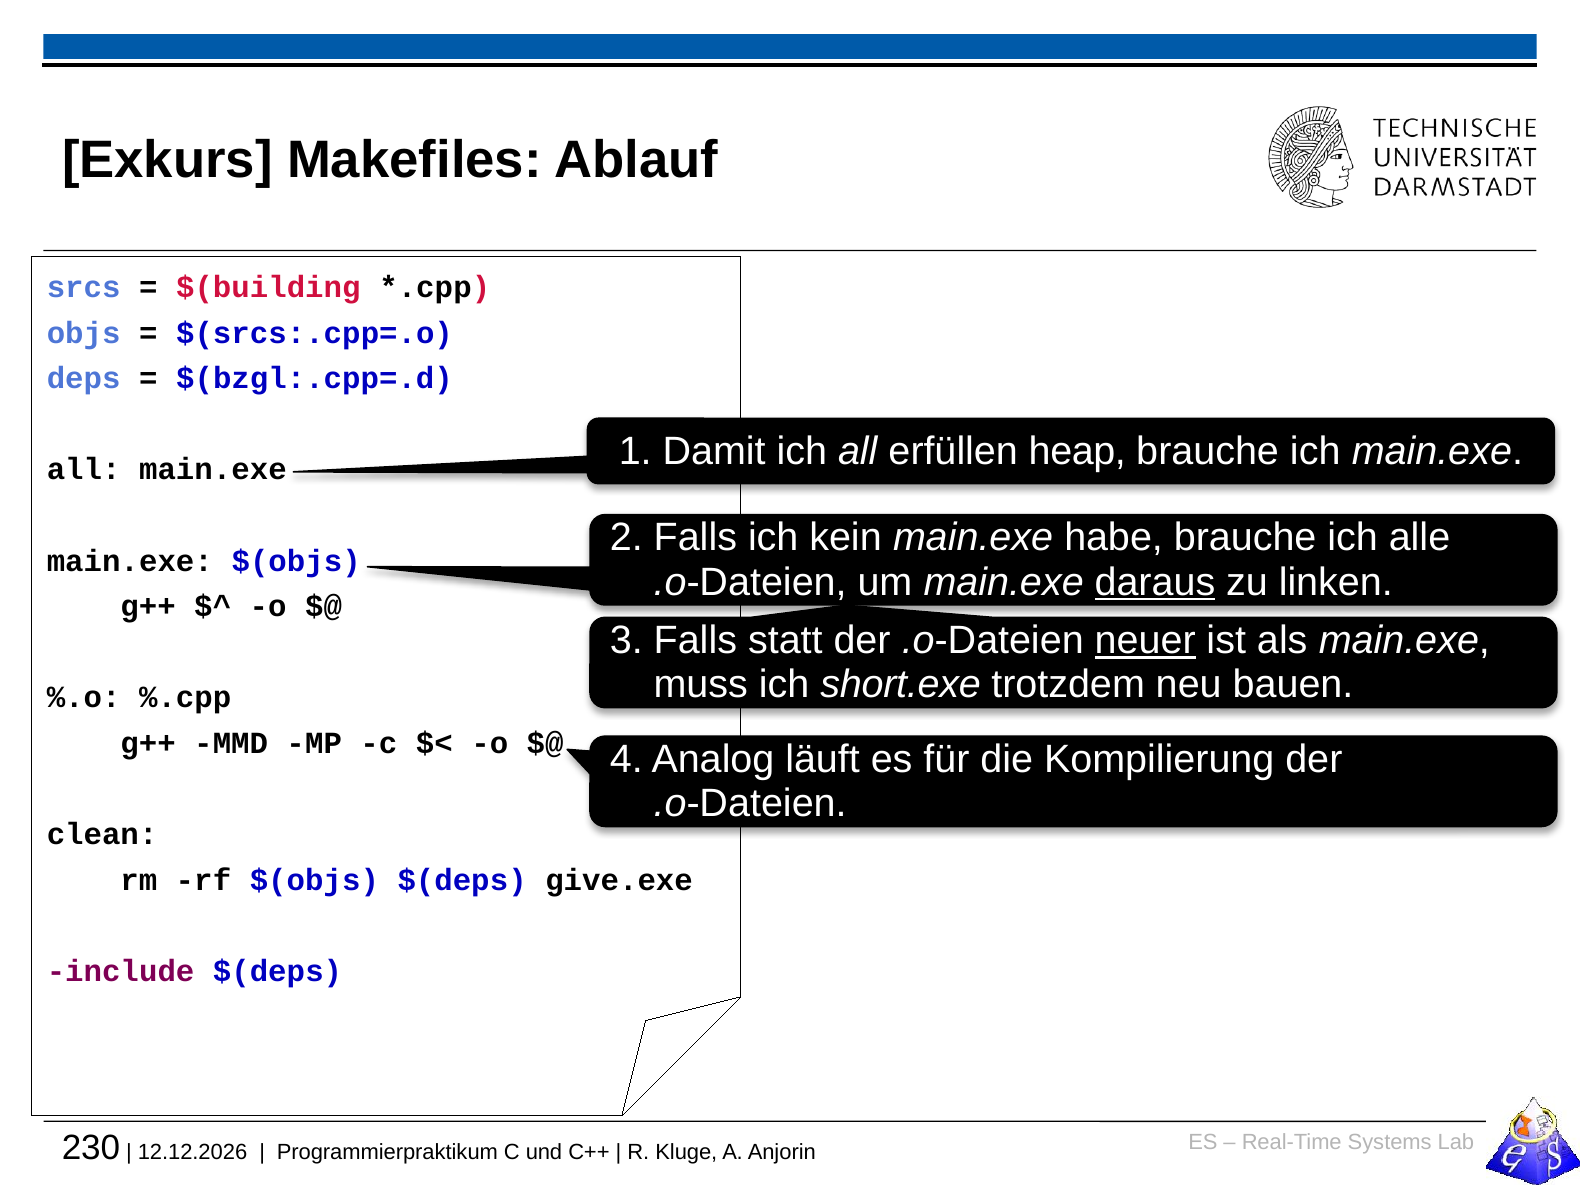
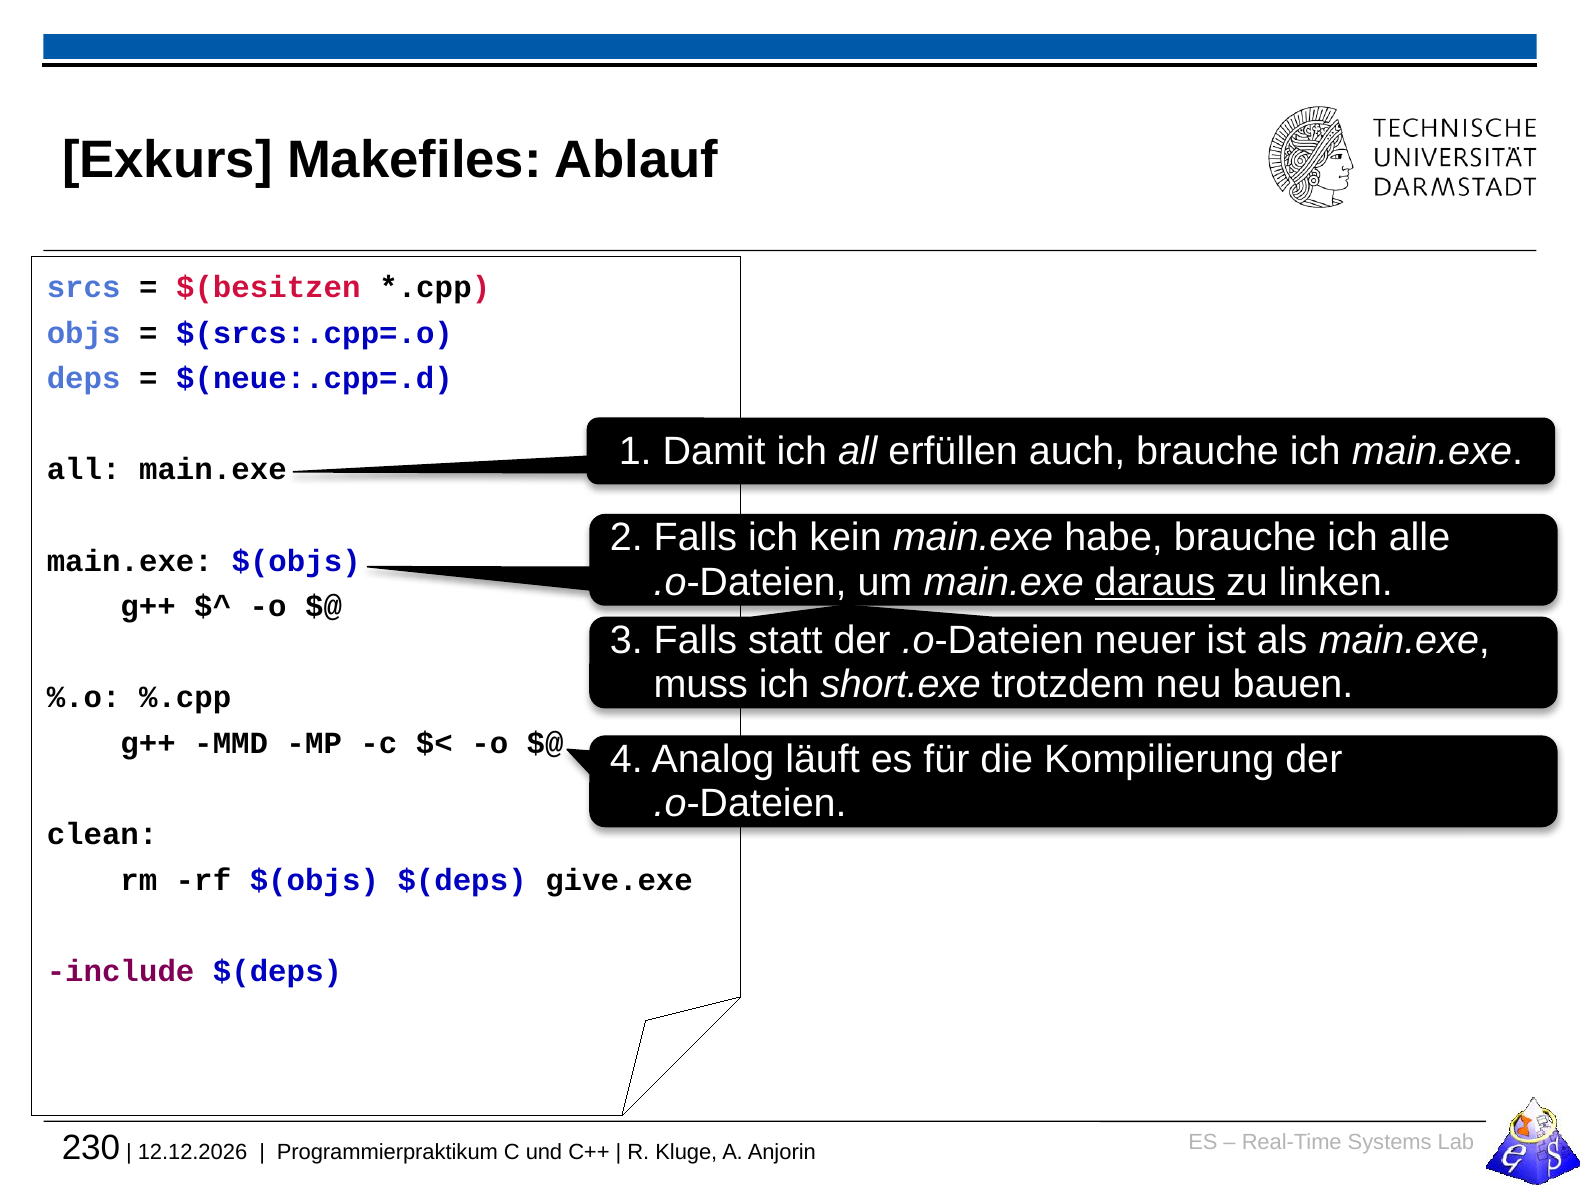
$(building: $(building -> $(besitzen
$(bzgl:.cpp=.d: $(bzgl:.cpp=.d -> $(neue:.cpp=.d
heap: heap -> auch
neuer underline: present -> none
